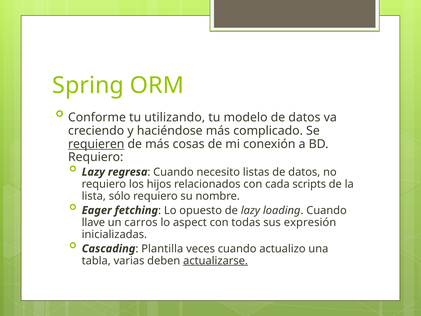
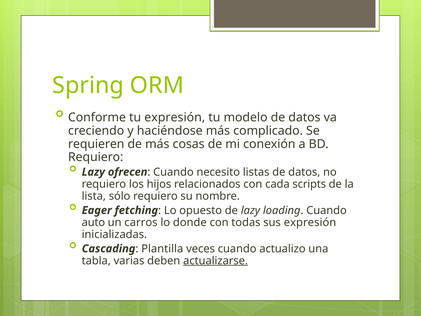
tu utilizando: utilizando -> expresión
requieren underline: present -> none
regresa: regresa -> ofrecen
llave: llave -> auto
aspect: aspect -> donde
